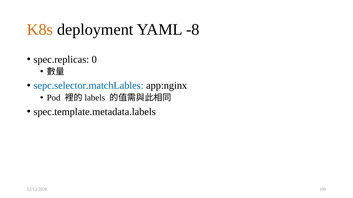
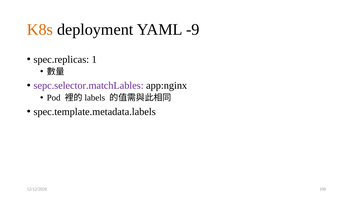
-8: -8 -> -9
0: 0 -> 1
sepc.selector.matchLables colour: blue -> purple
